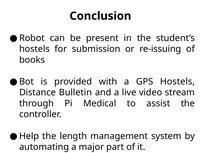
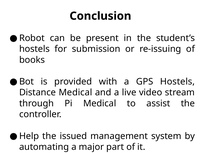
Distance Bulletin: Bulletin -> Medical
length: length -> issued
